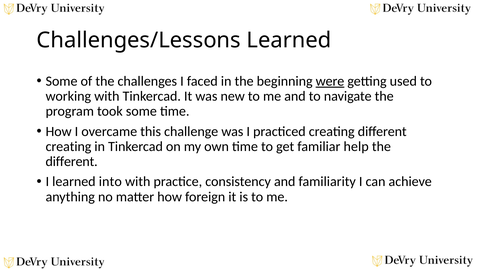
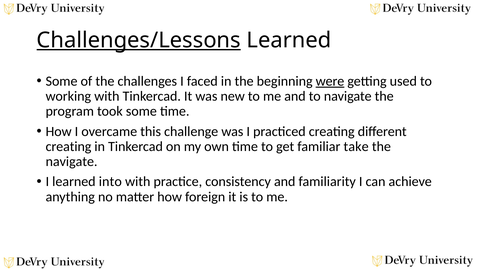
Challenges/Lessons underline: none -> present
help: help -> take
different at (72, 162): different -> navigate
